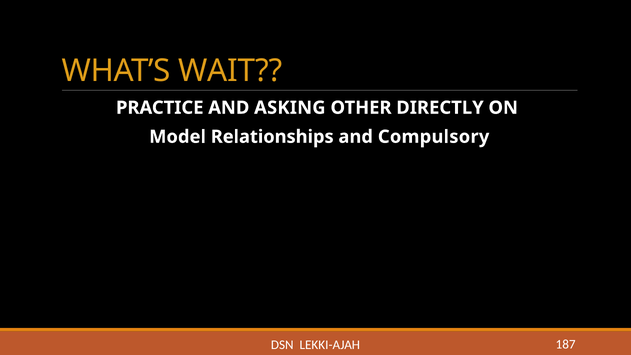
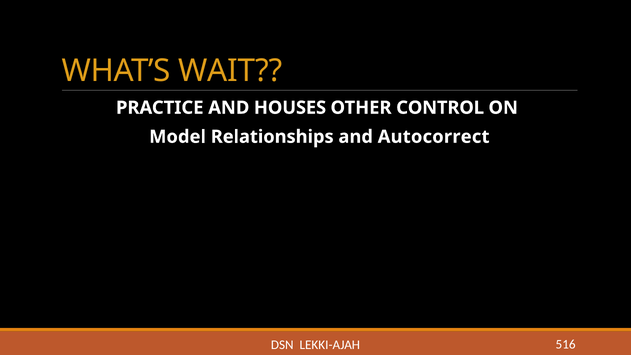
ASKING: ASKING -> HOUSES
DIRECTLY: DIRECTLY -> CONTROL
Compulsory: Compulsory -> Autocorrect
187: 187 -> 516
